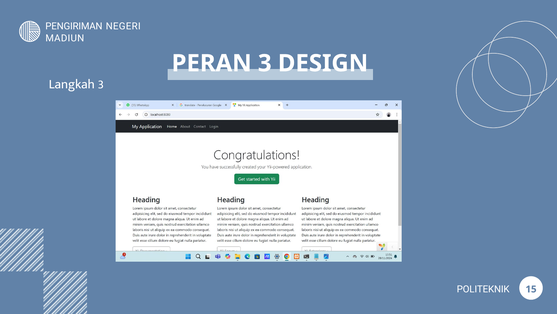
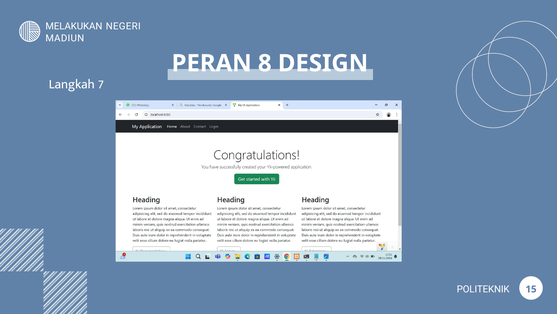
PENGIRIMAN: PENGIRIMAN -> MELAKUKAN
PERAN 3: 3 -> 8
Langkah 3: 3 -> 7
